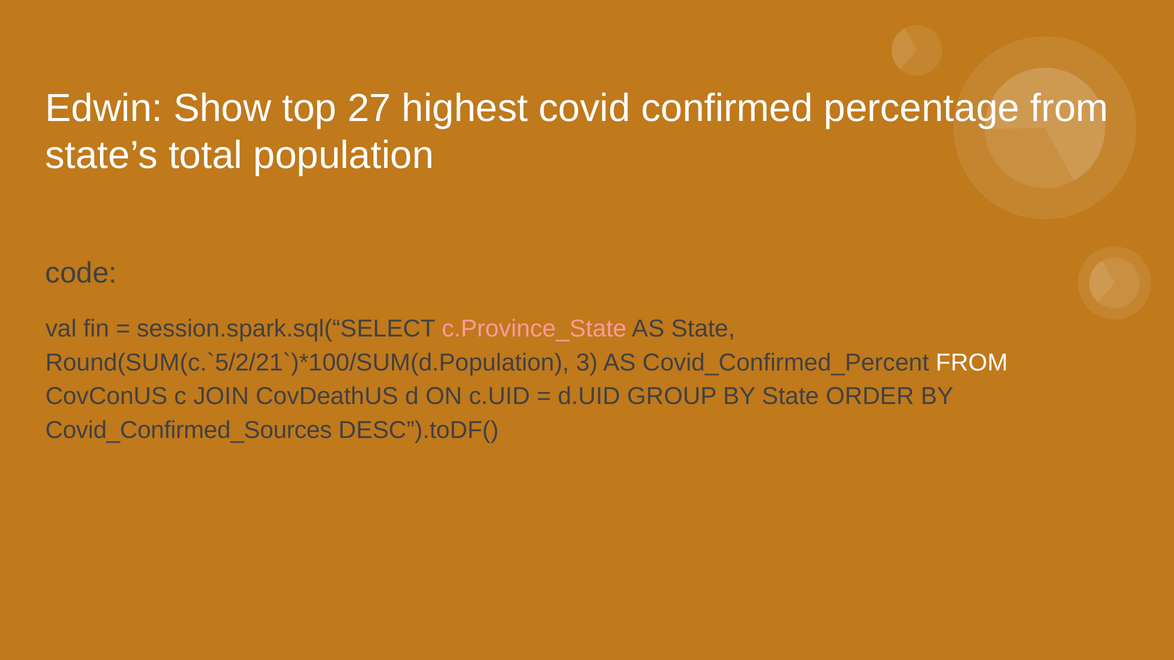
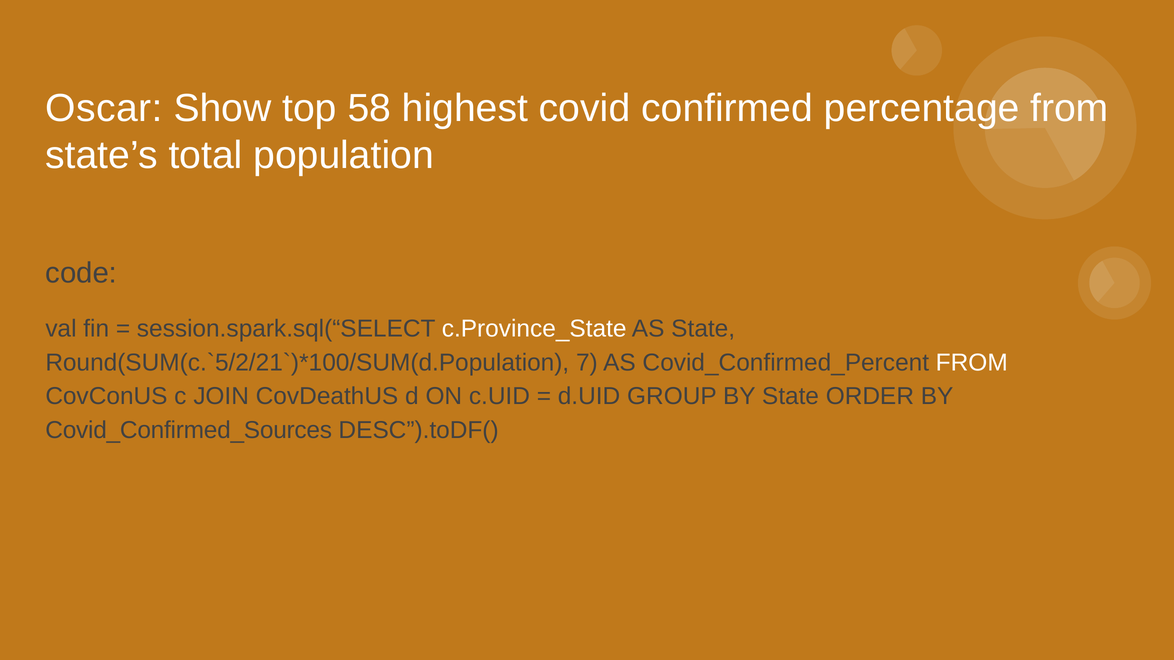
Edwin: Edwin -> Oscar
27: 27 -> 58
c.Province_State colour: pink -> white
3: 3 -> 7
